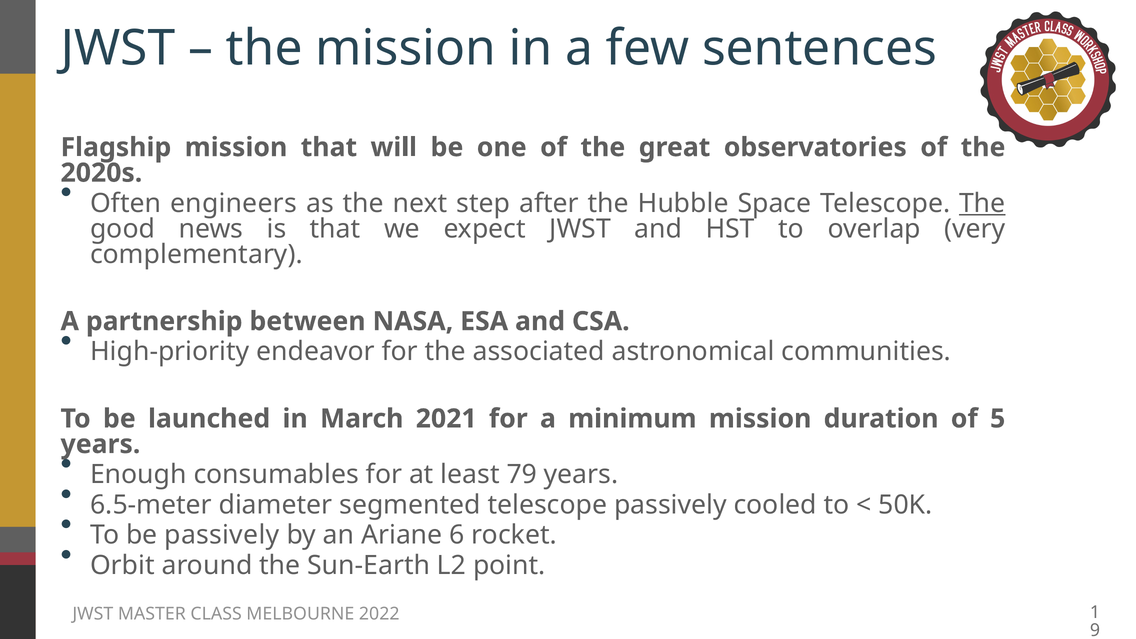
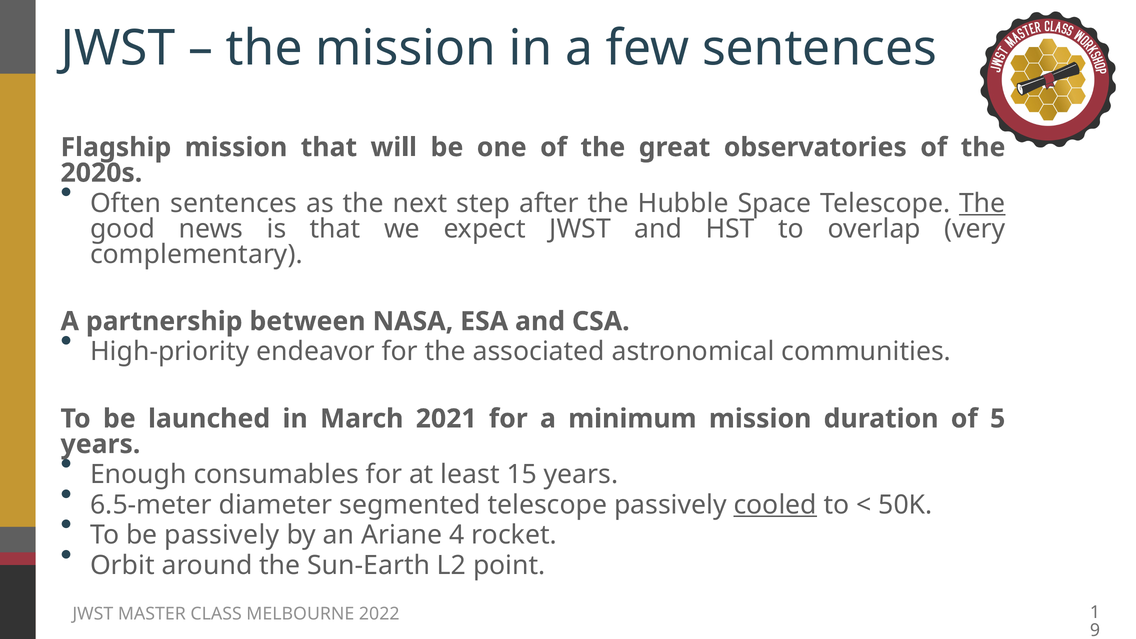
Often engineers: engineers -> sentences
79: 79 -> 15
cooled underline: none -> present
6: 6 -> 4
